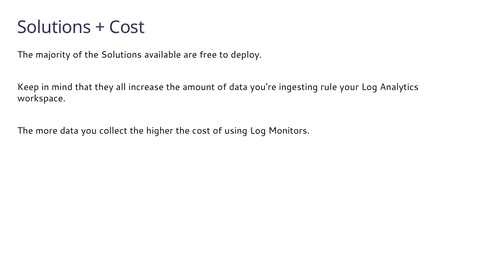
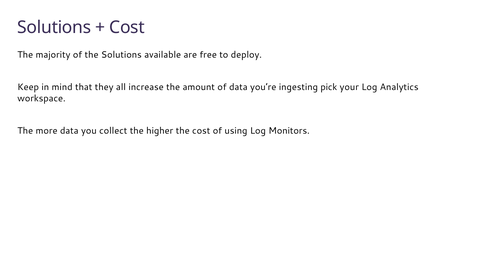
rule: rule -> pick
